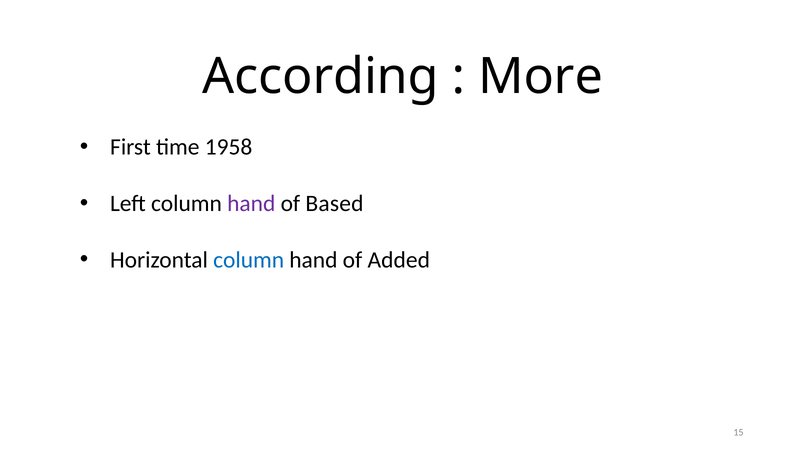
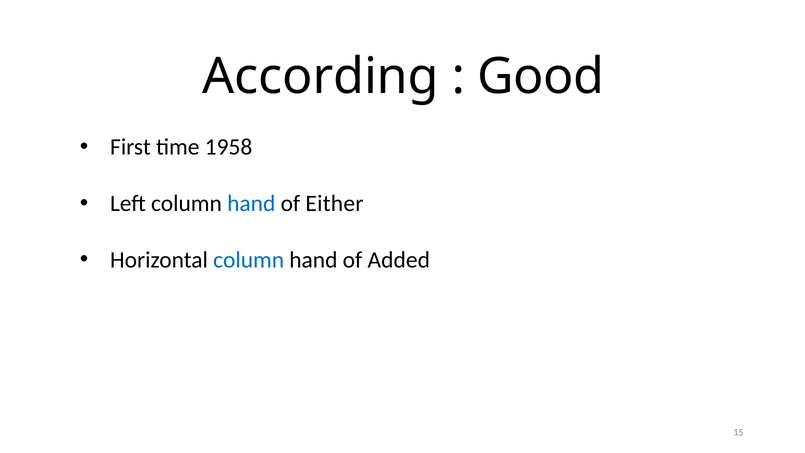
More: More -> Good
hand at (251, 203) colour: purple -> blue
Based: Based -> Either
